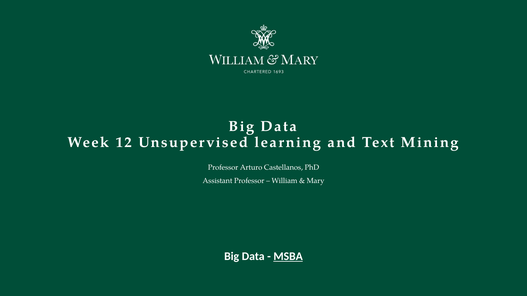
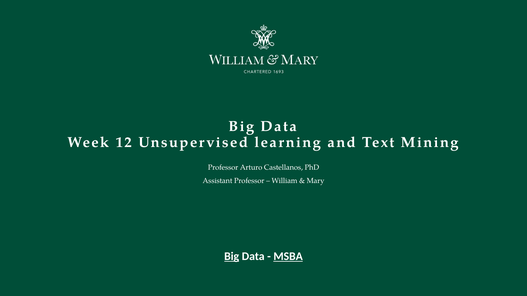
Big at (232, 257) underline: none -> present
